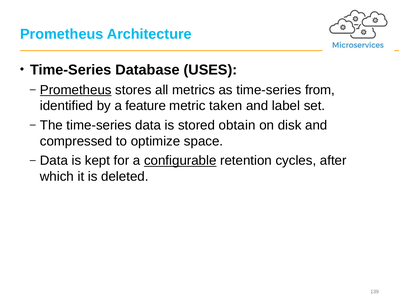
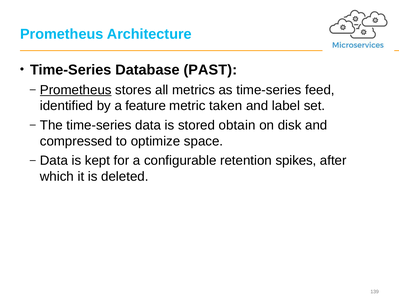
USES: USES -> PAST
from: from -> feed
configurable underline: present -> none
cycles: cycles -> spikes
